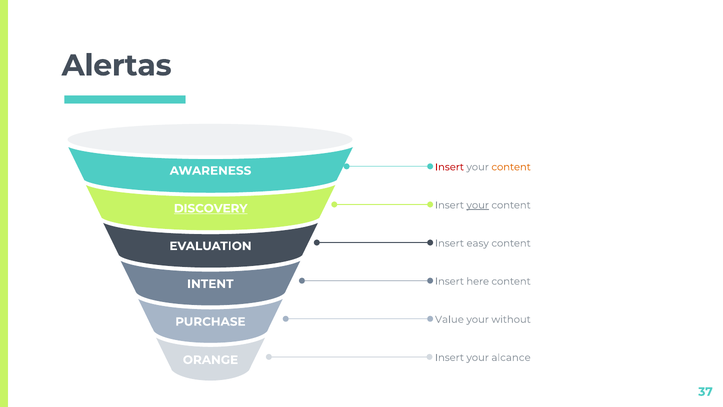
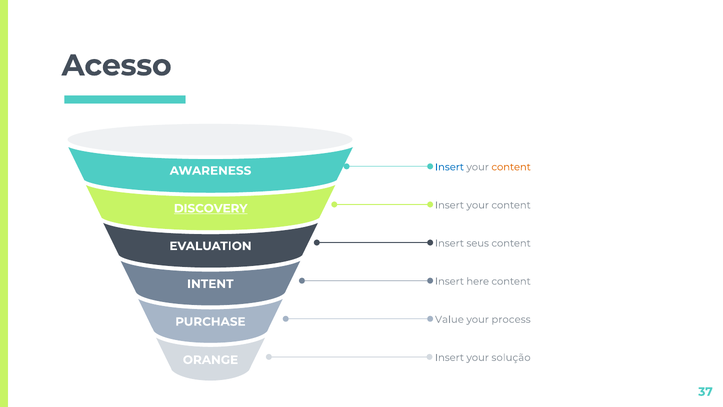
Alertas: Alertas -> Acesso
Insert at (449, 167) colour: red -> blue
your at (478, 205) underline: present -> none
easy: easy -> seus
without: without -> process
alcance: alcance -> solução
